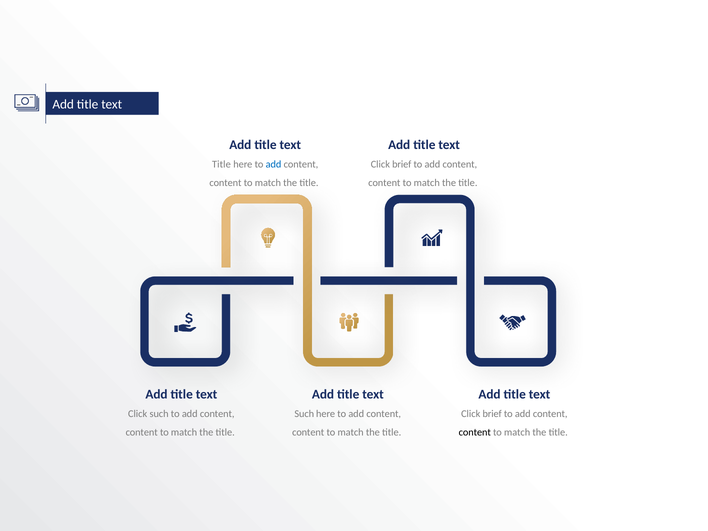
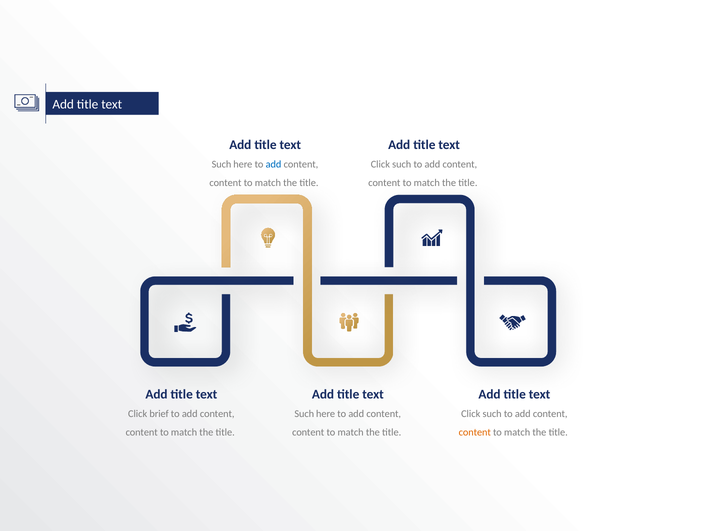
Title at (221, 164): Title -> Such
brief at (402, 164): brief -> such
Click such: such -> brief
brief at (492, 414): brief -> such
content at (475, 432) colour: black -> orange
